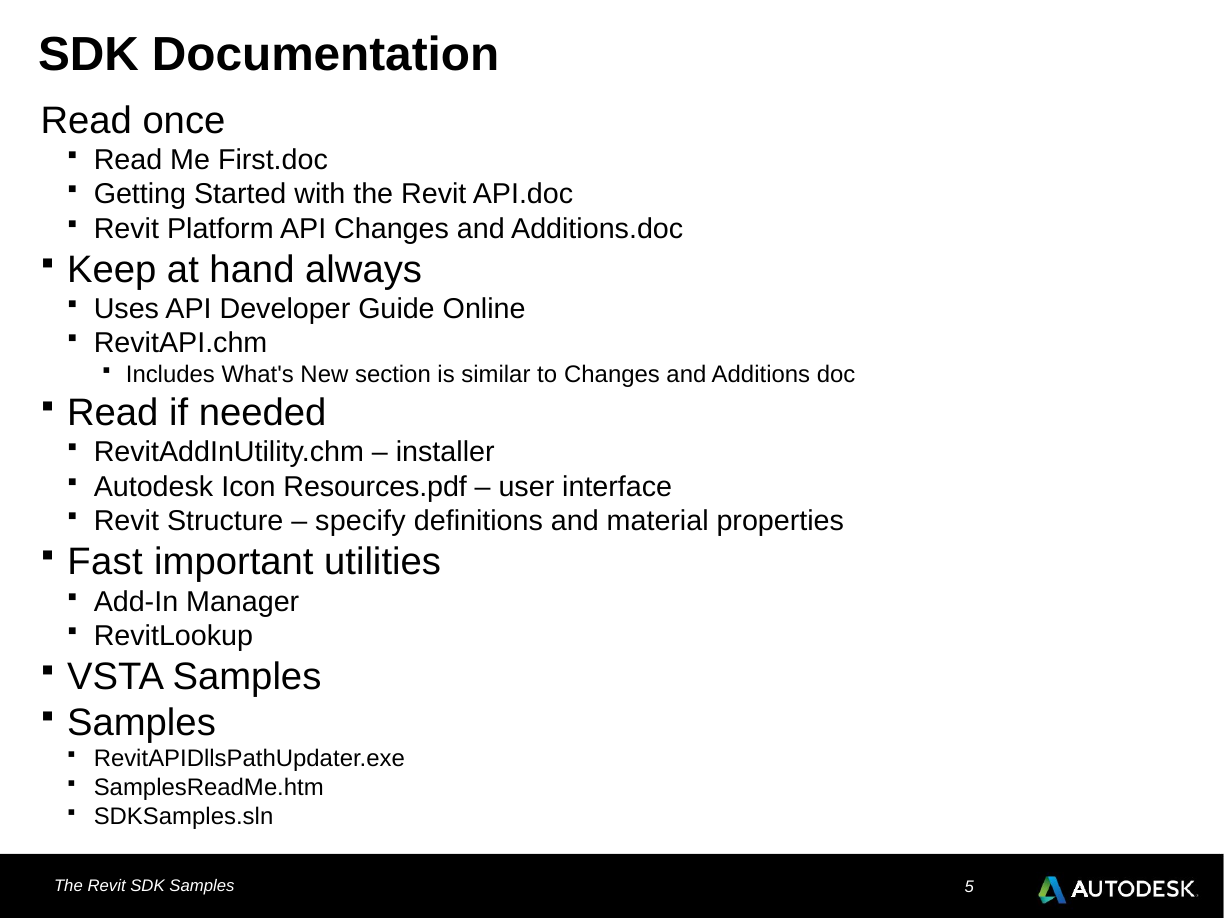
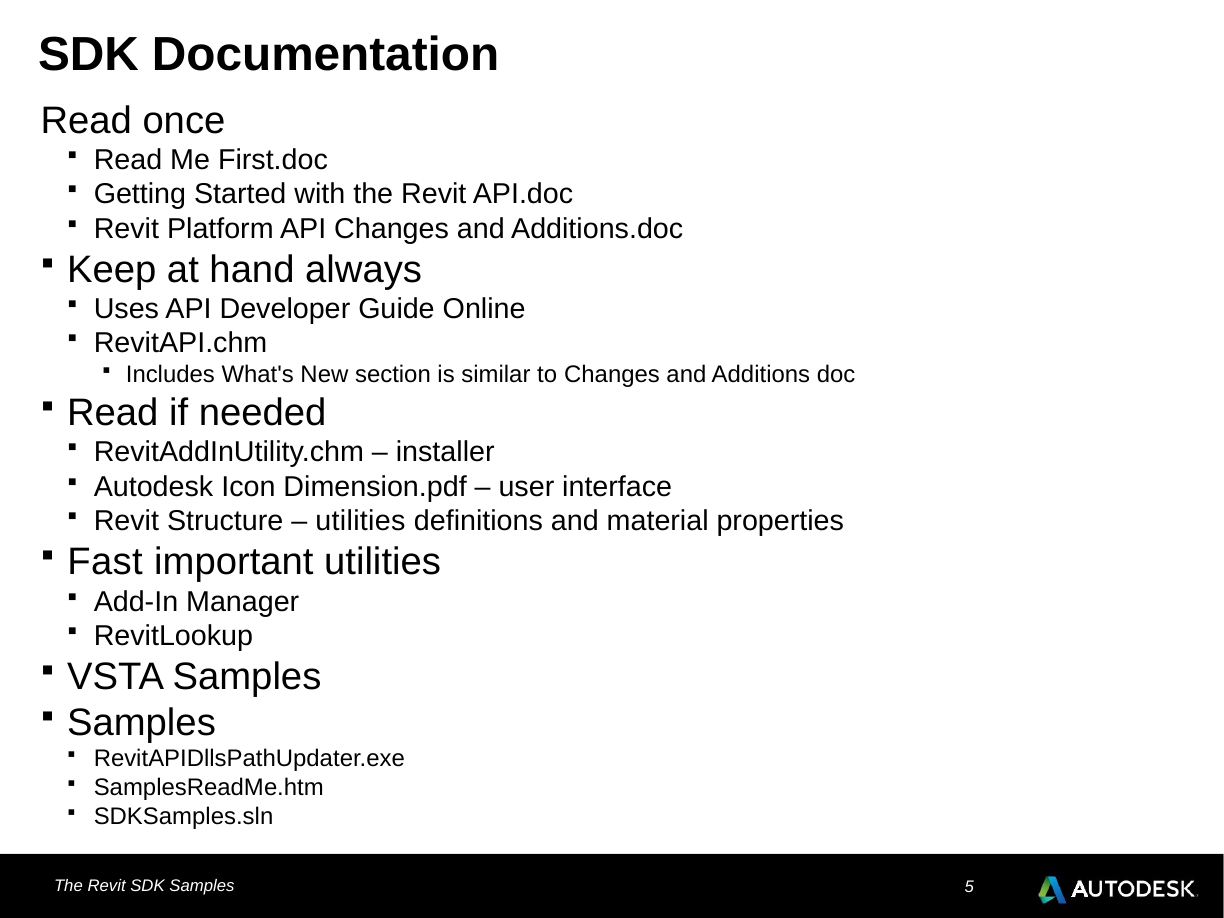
Resources.pdf: Resources.pdf -> Dimension.pdf
specify at (360, 521): specify -> utilities
